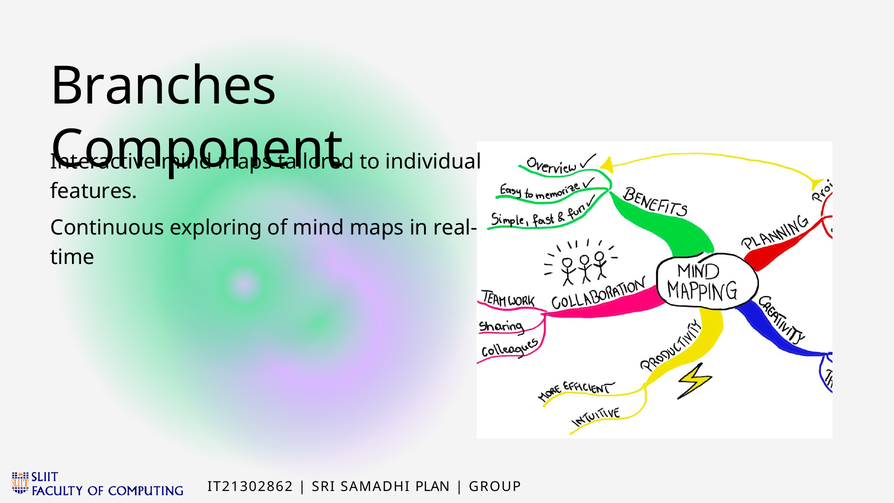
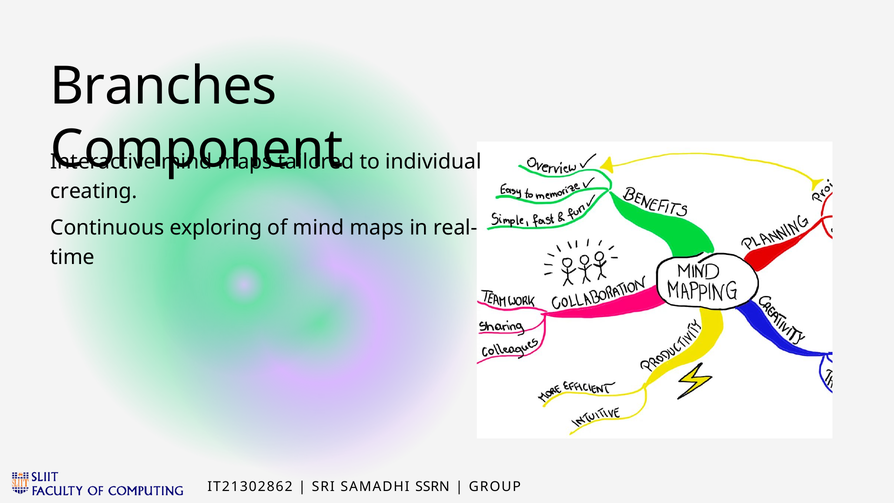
features: features -> creating
PLAN: PLAN -> SSRN
